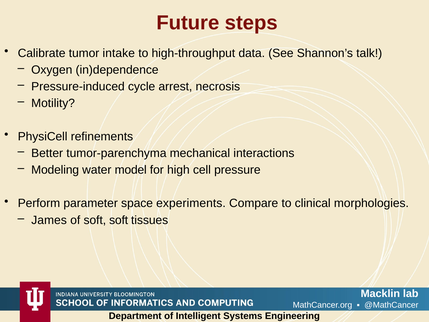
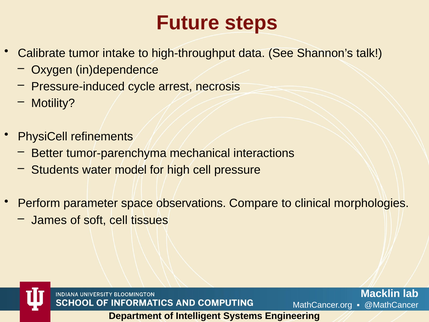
Modeling: Modeling -> Students
experiments: experiments -> observations
soft soft: soft -> cell
